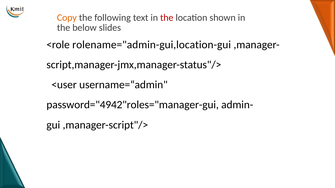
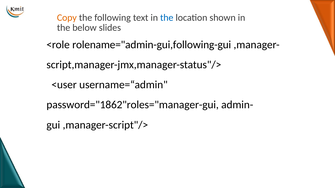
the at (167, 18) colour: red -> blue
rolename="admin-gui,location-gui: rolename="admin-gui,location-gui -> rolename="admin-gui,following-gui
password="4942"roles="manager-gui: password="4942"roles="manager-gui -> password="1862"roles="manager-gui
